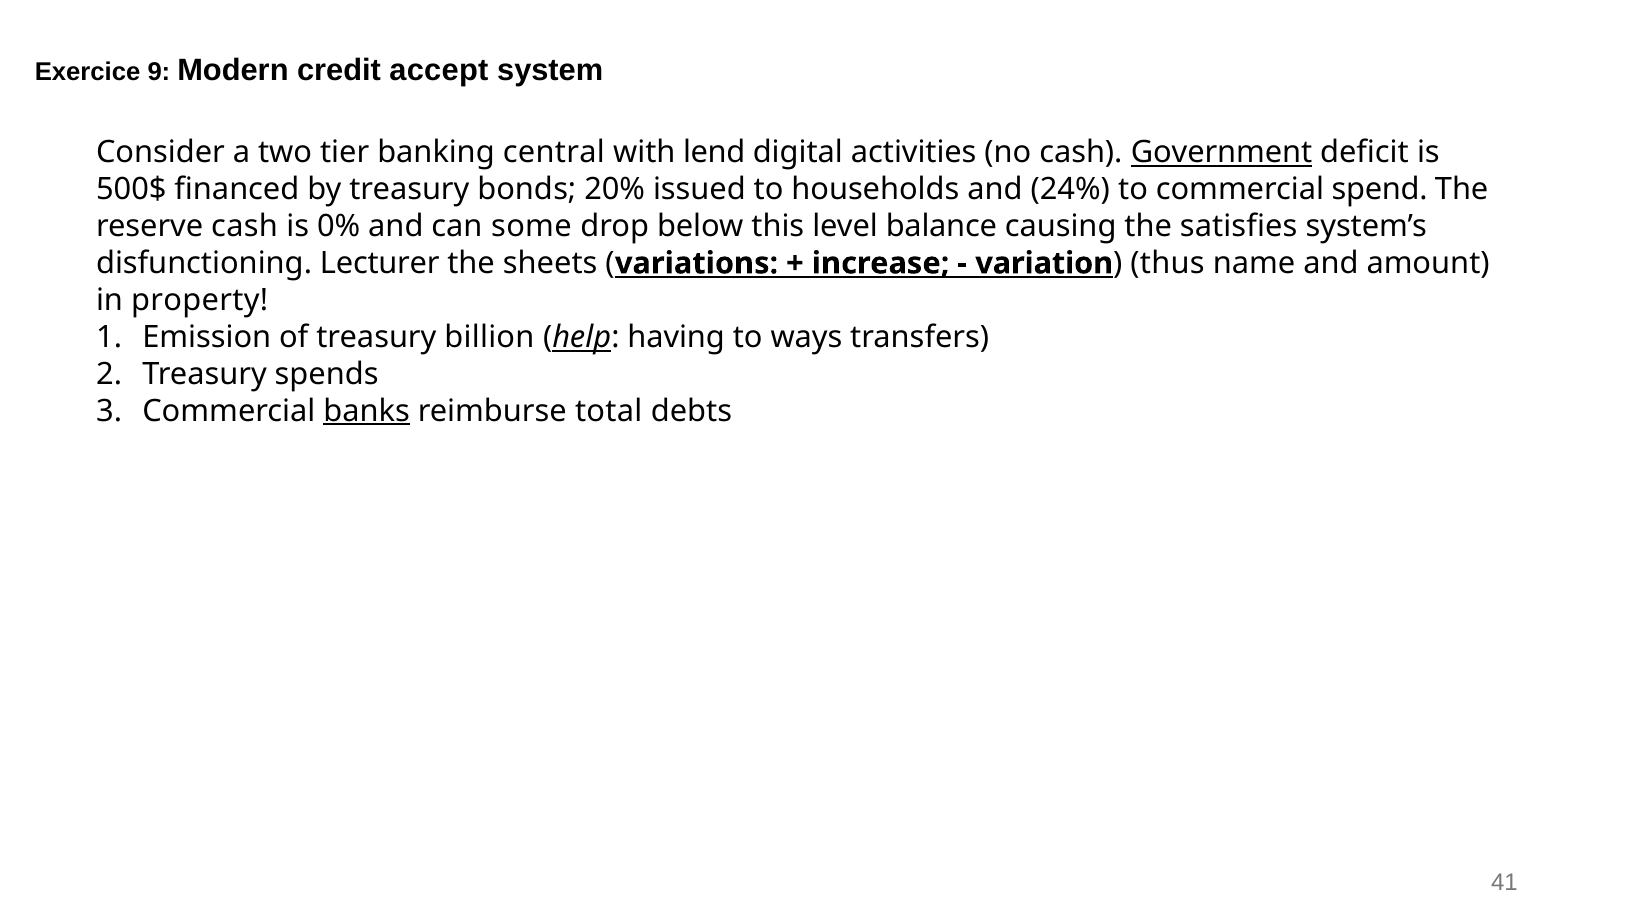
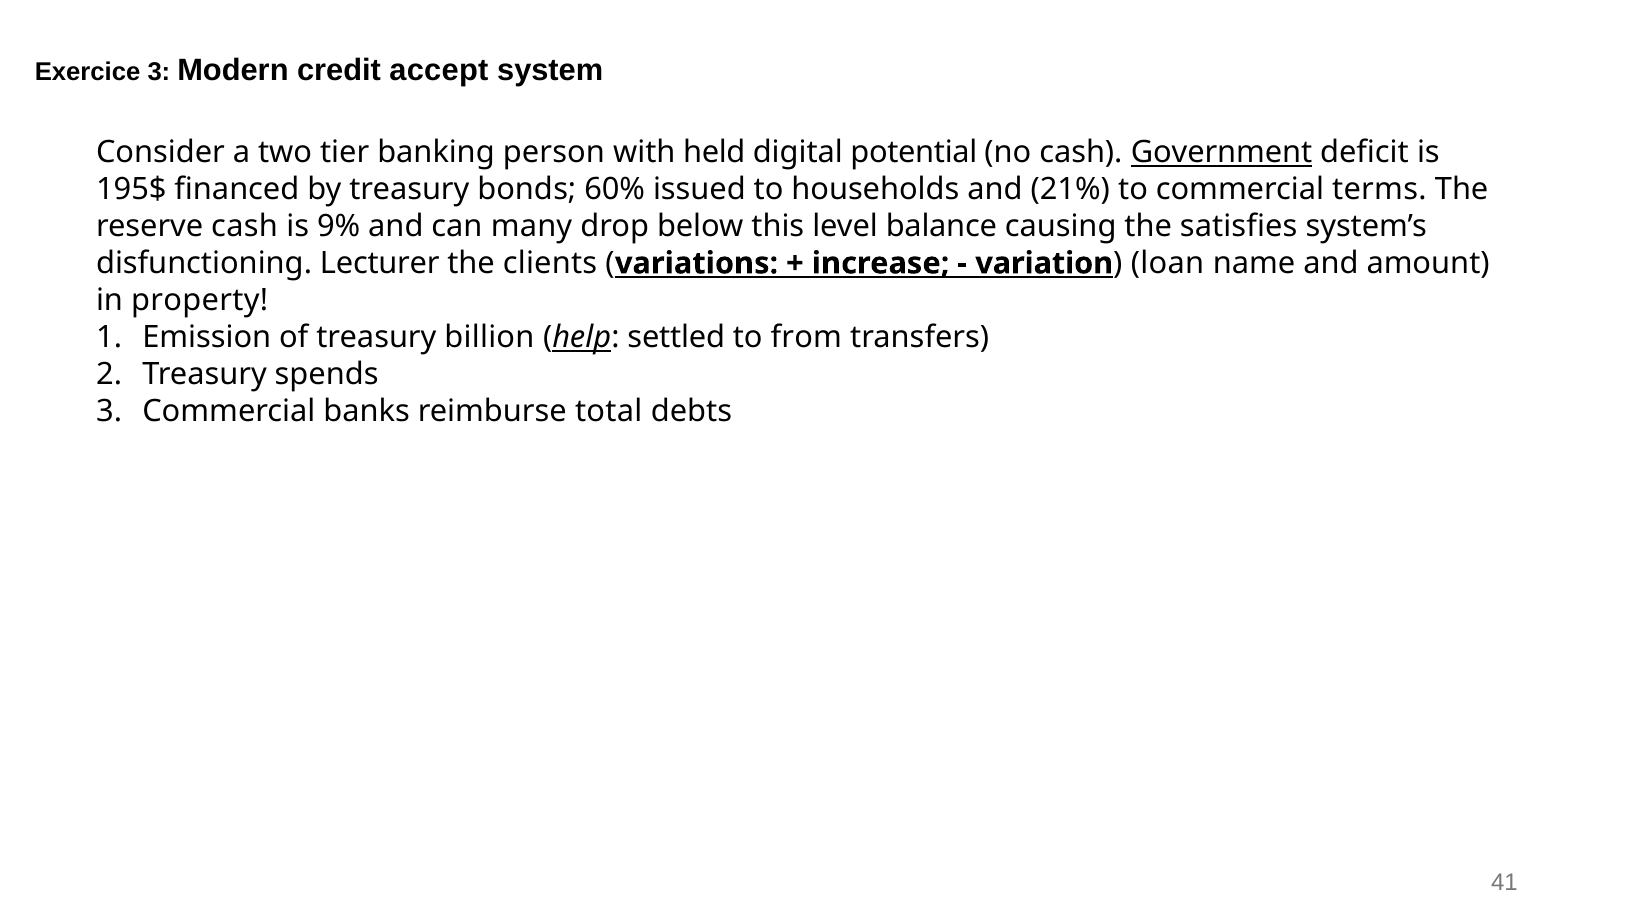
Exercice 9: 9 -> 3
central: central -> person
lend: lend -> held
activities: activities -> potential
500$: 500$ -> 195$
20%: 20% -> 60%
24%: 24% -> 21%
spend: spend -> terms
0%: 0% -> 9%
some: some -> many
sheets: sheets -> clients
thus: thus -> loan
having: having -> settled
ways: ways -> from
banks underline: present -> none
